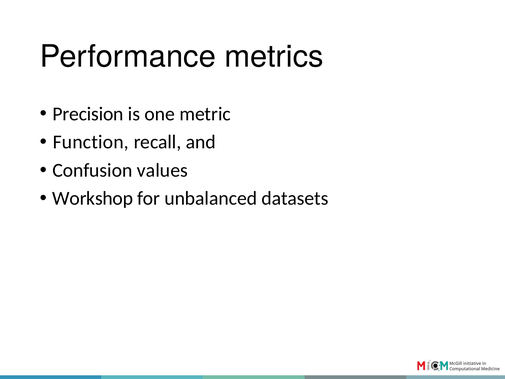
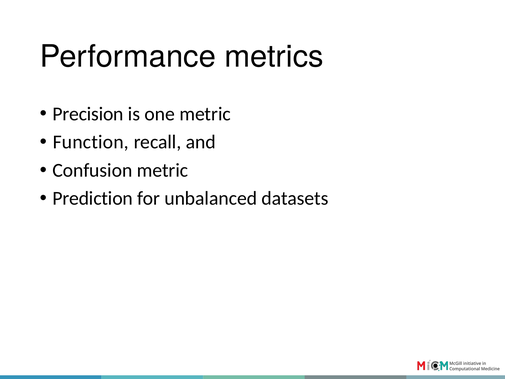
Confusion values: values -> metric
Workshop: Workshop -> Prediction
